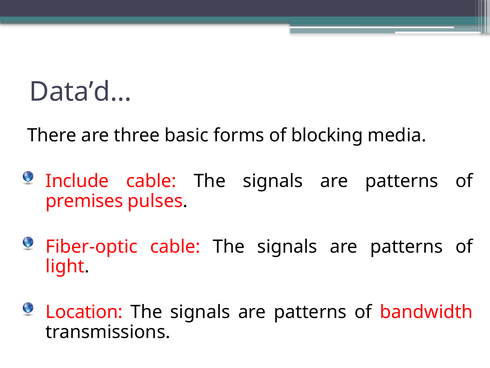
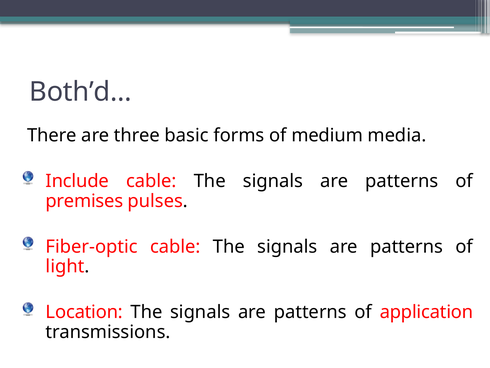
Data’d…: Data’d… -> Both’d…
blocking: blocking -> medium
bandwidth: bandwidth -> application
